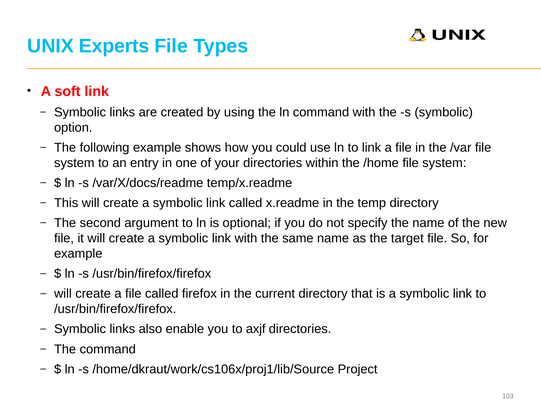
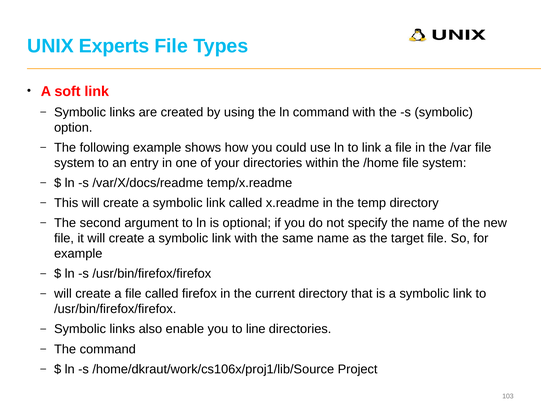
axjf: axjf -> line
